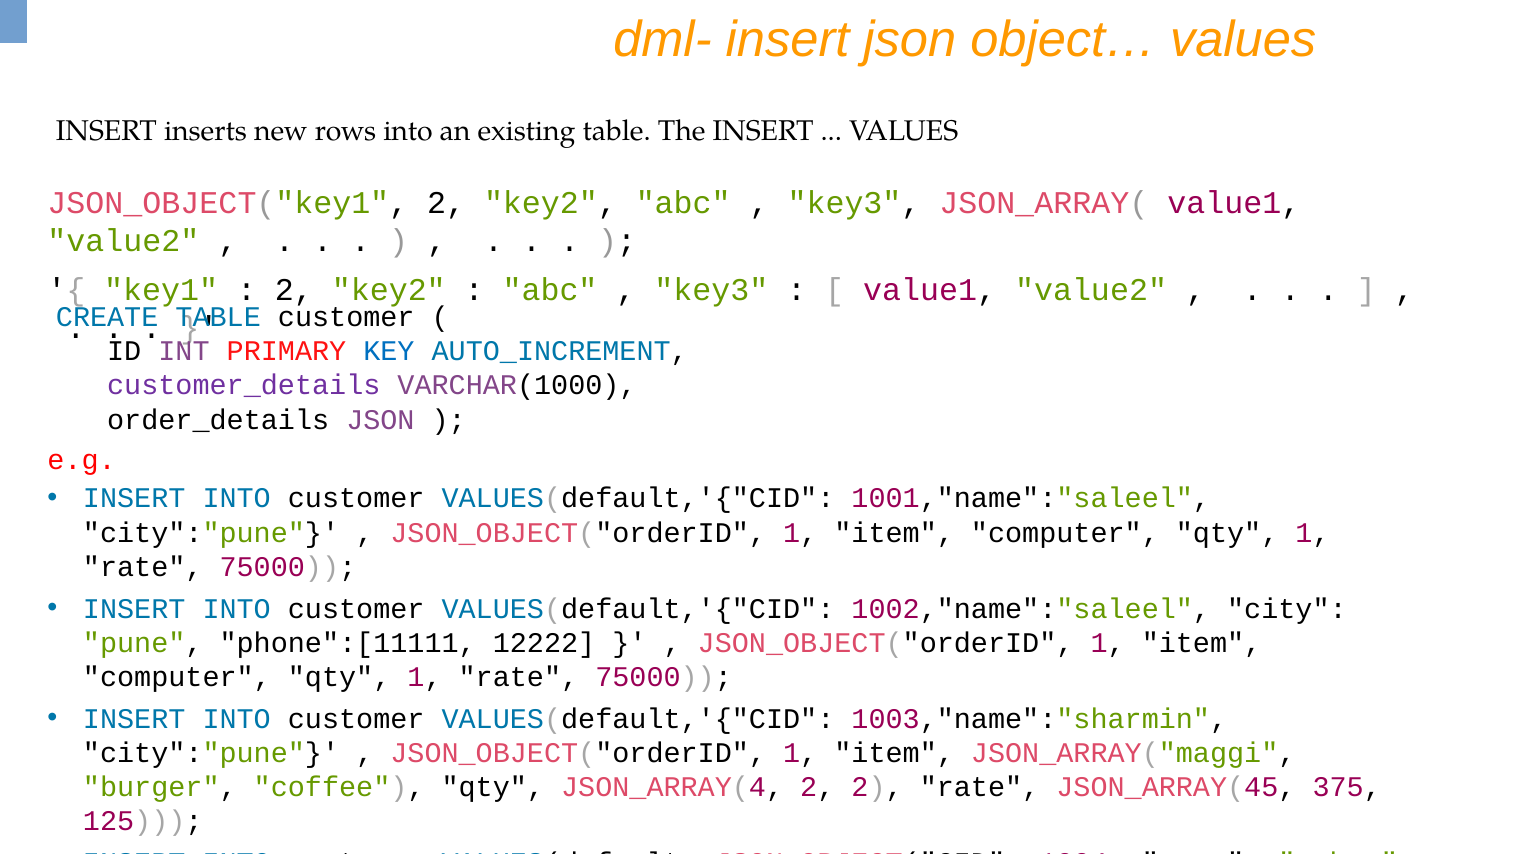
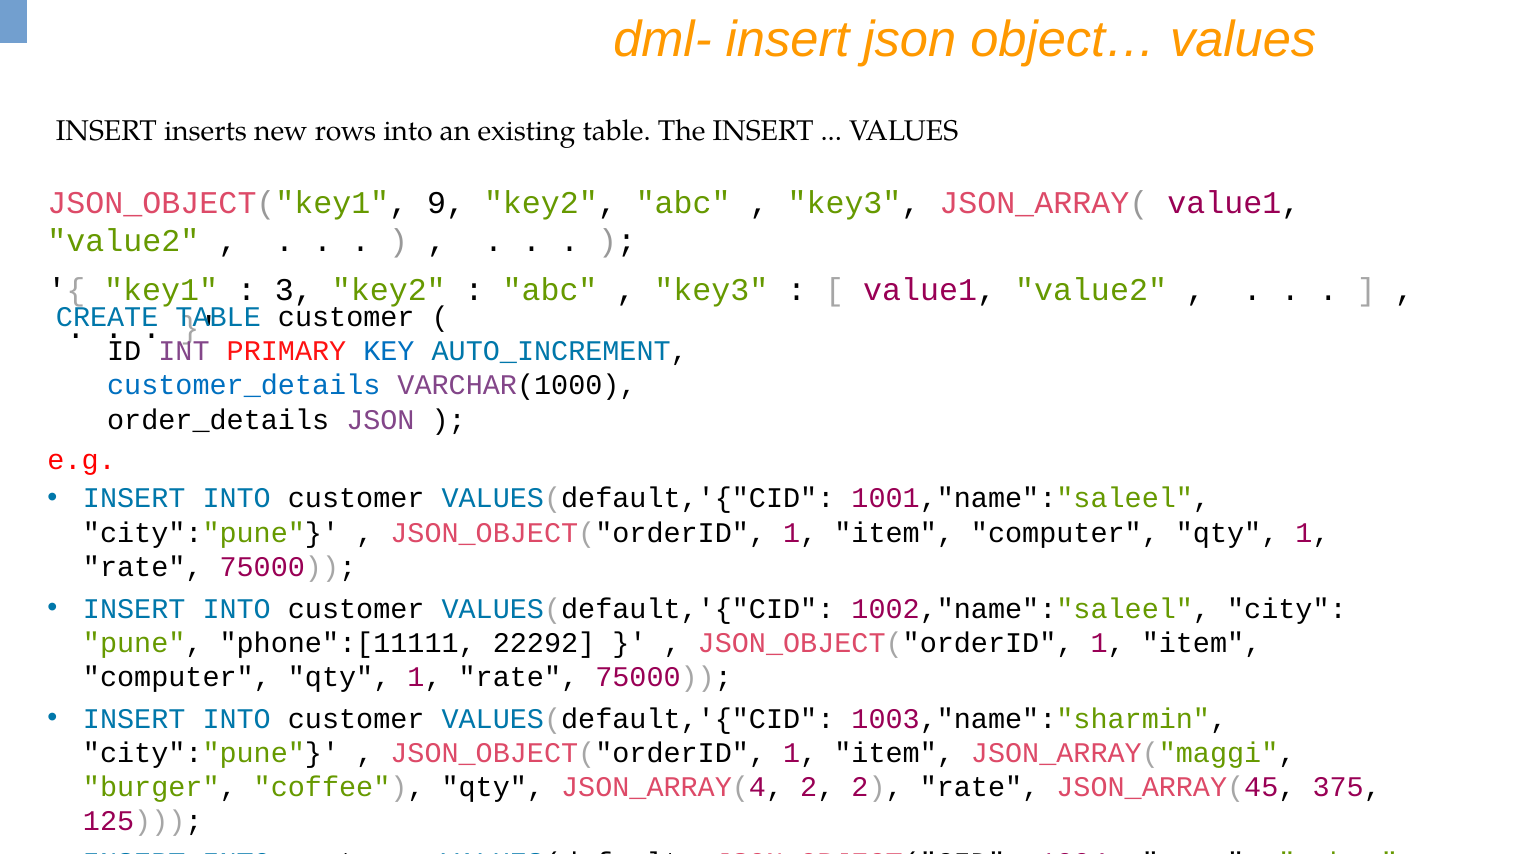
JSON_OBJECT("key1 2: 2 -> 9
2 at (294, 290): 2 -> 3
customer_details colour: purple -> blue
12222: 12222 -> 22292
